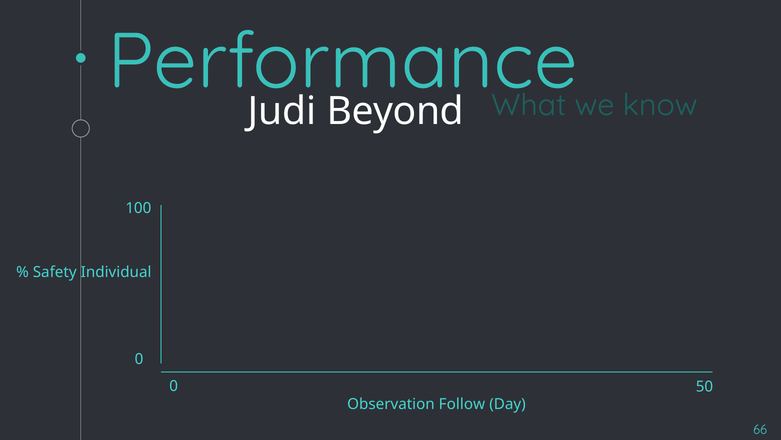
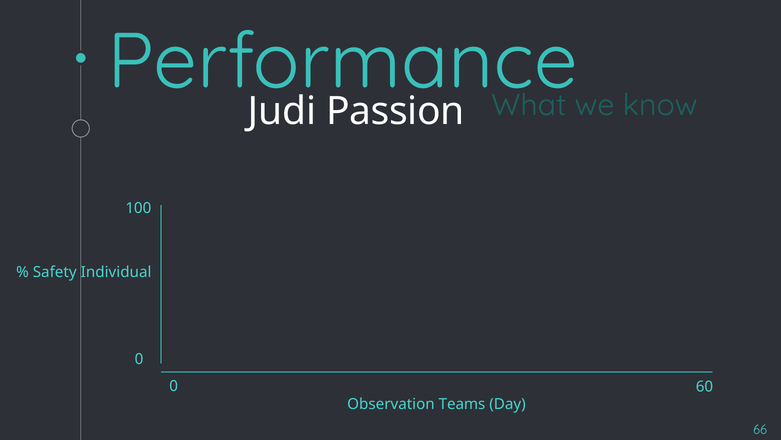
Beyond: Beyond -> Passion
50: 50 -> 60
Follow: Follow -> Teams
